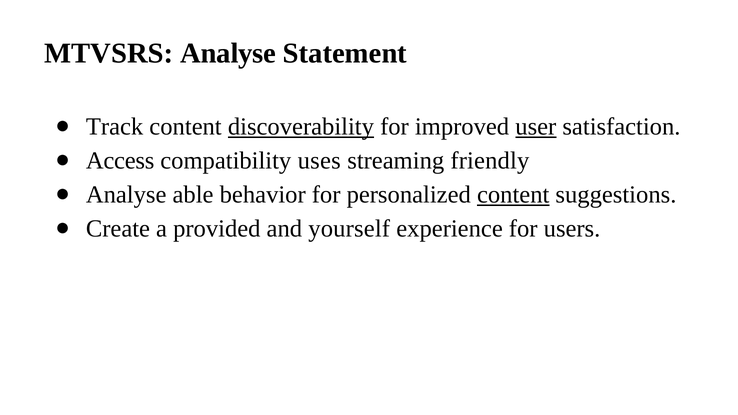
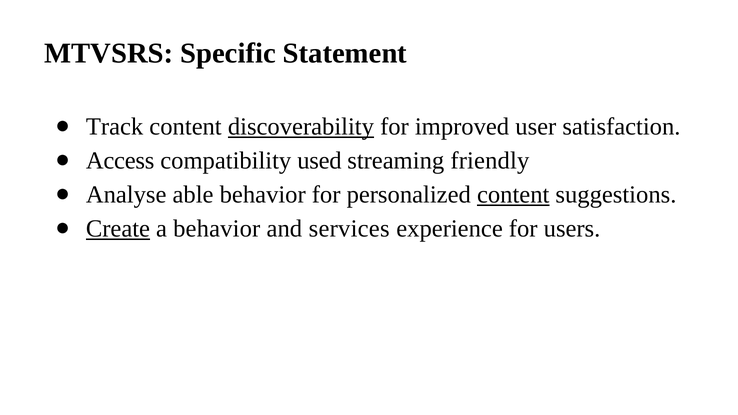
MTVSRS Analyse: Analyse -> Specific
user underline: present -> none
uses: uses -> used
Create underline: none -> present
a provided: provided -> behavior
yourself: yourself -> services
